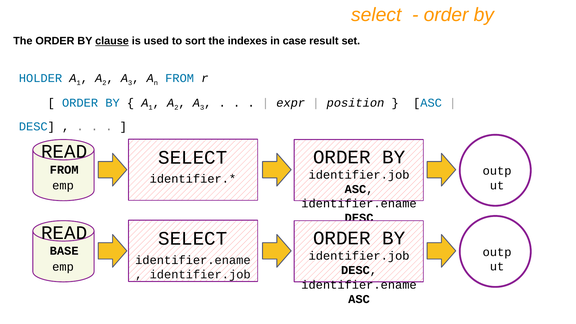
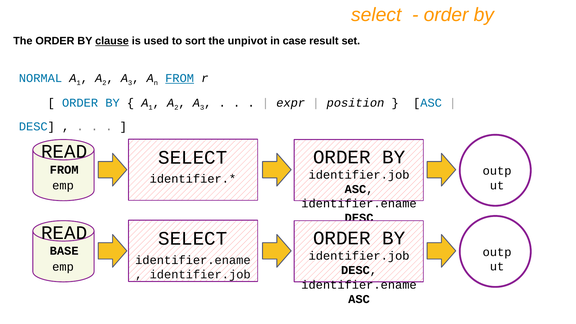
indexes: indexes -> unpivot
HOLDER: HOLDER -> NORMAL
FROM at (180, 78) underline: none -> present
